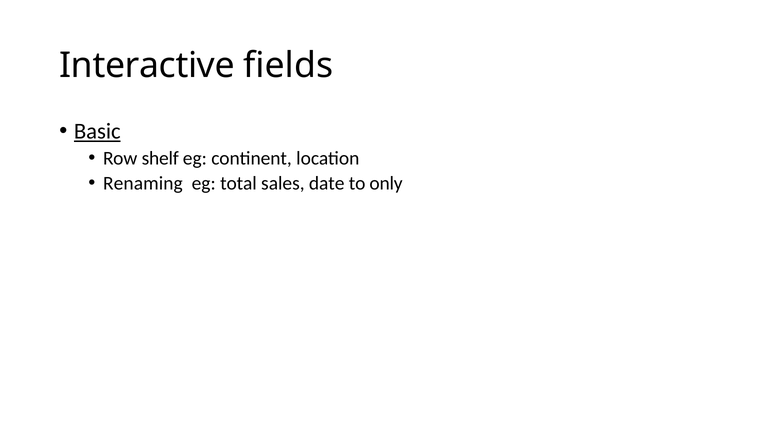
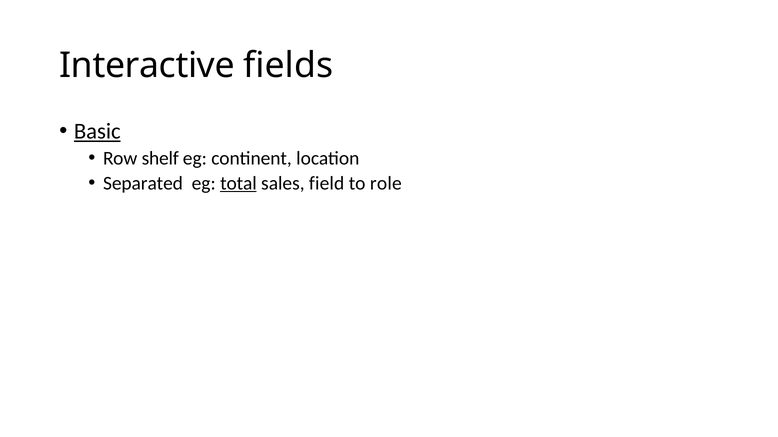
Renaming: Renaming -> Separated
total underline: none -> present
date: date -> field
only: only -> role
